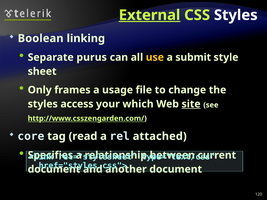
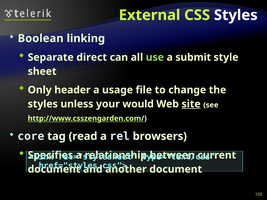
External underline: present -> none
purus: purus -> direct
use colour: yellow -> light green
frames: frames -> header
access: access -> unless
which: which -> would
attached: attached -> browsers
